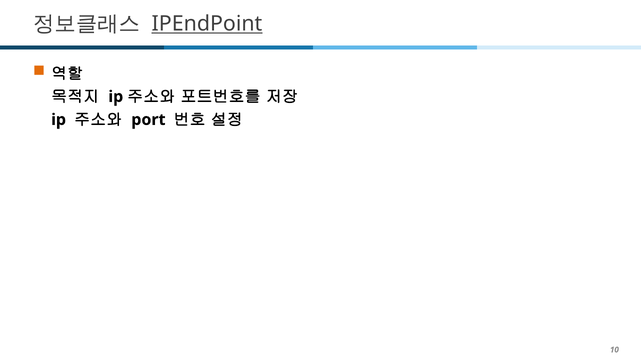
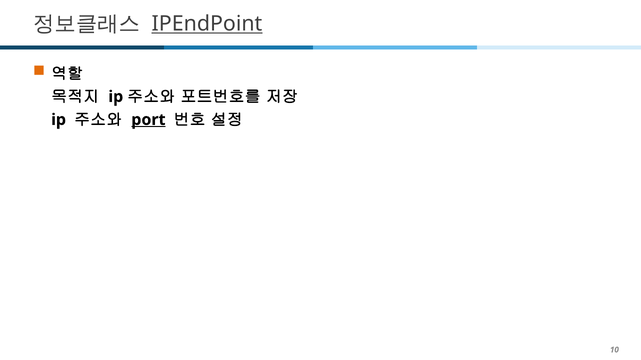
port underline: none -> present
